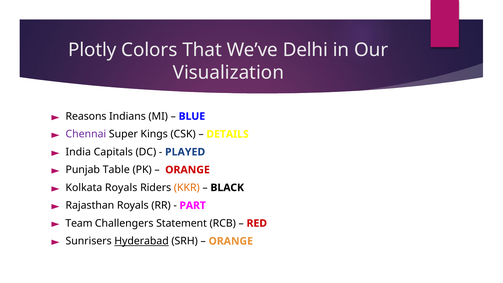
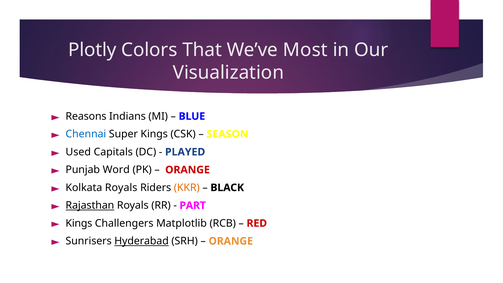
Delhi: Delhi -> Most
Chennai colour: purple -> blue
DETAILS: DETAILS -> SEASON
India: India -> Used
Table: Table -> Word
Rajasthan underline: none -> present
Team at (79, 223): Team -> Kings
Statement: Statement -> Matplotlib
